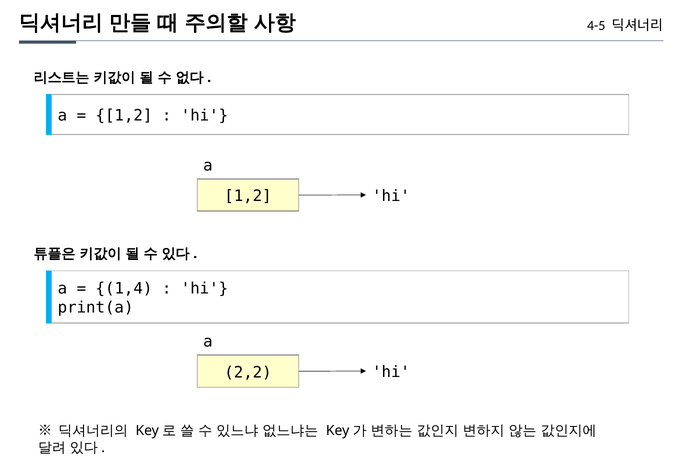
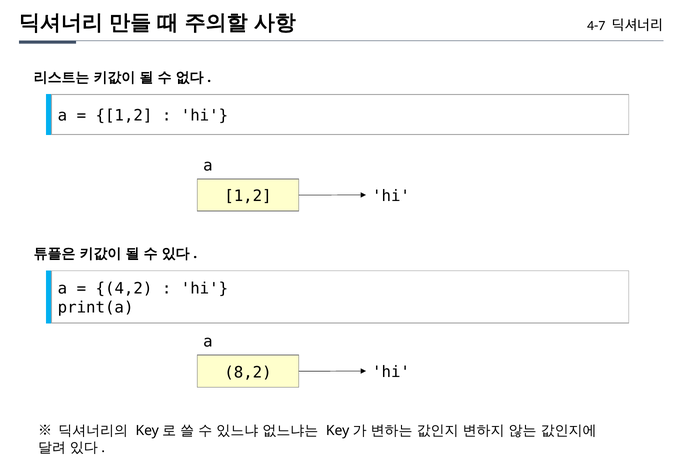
4-5: 4-5 -> 4-7
1,4: 1,4 -> 4,2
2,2: 2,2 -> 8,2
